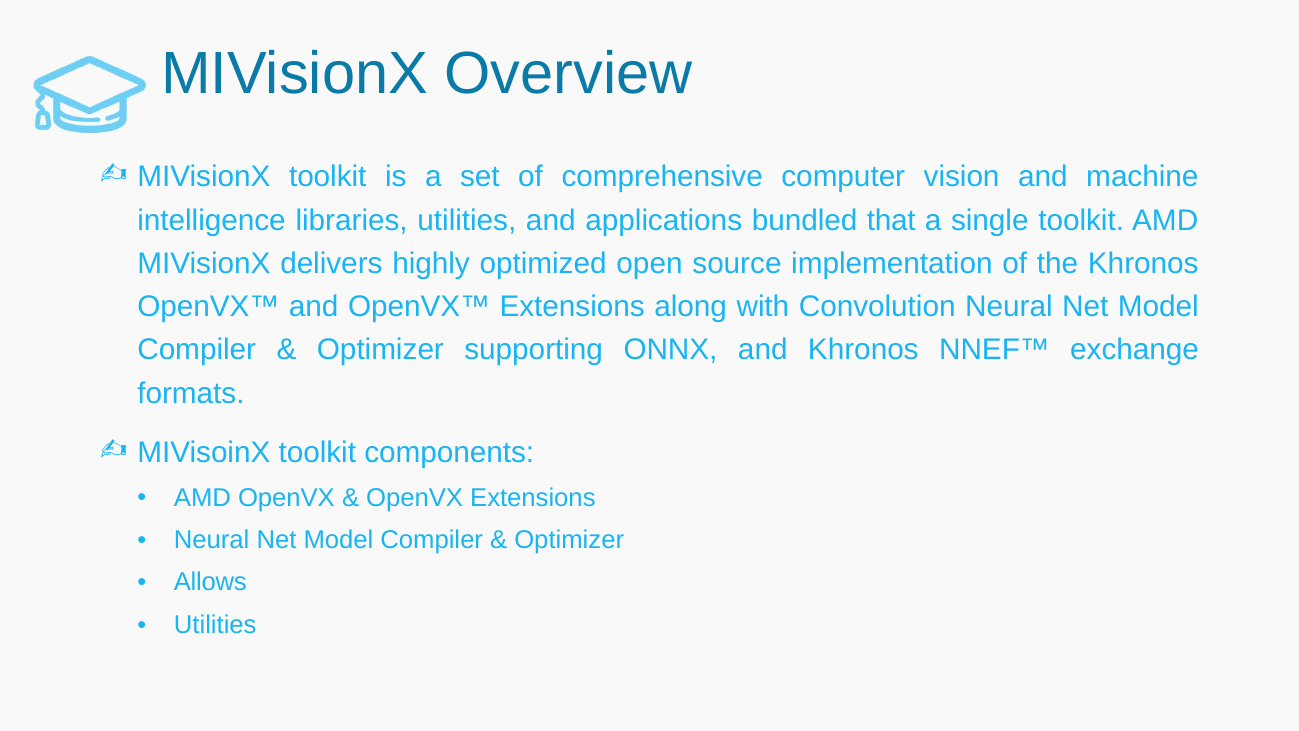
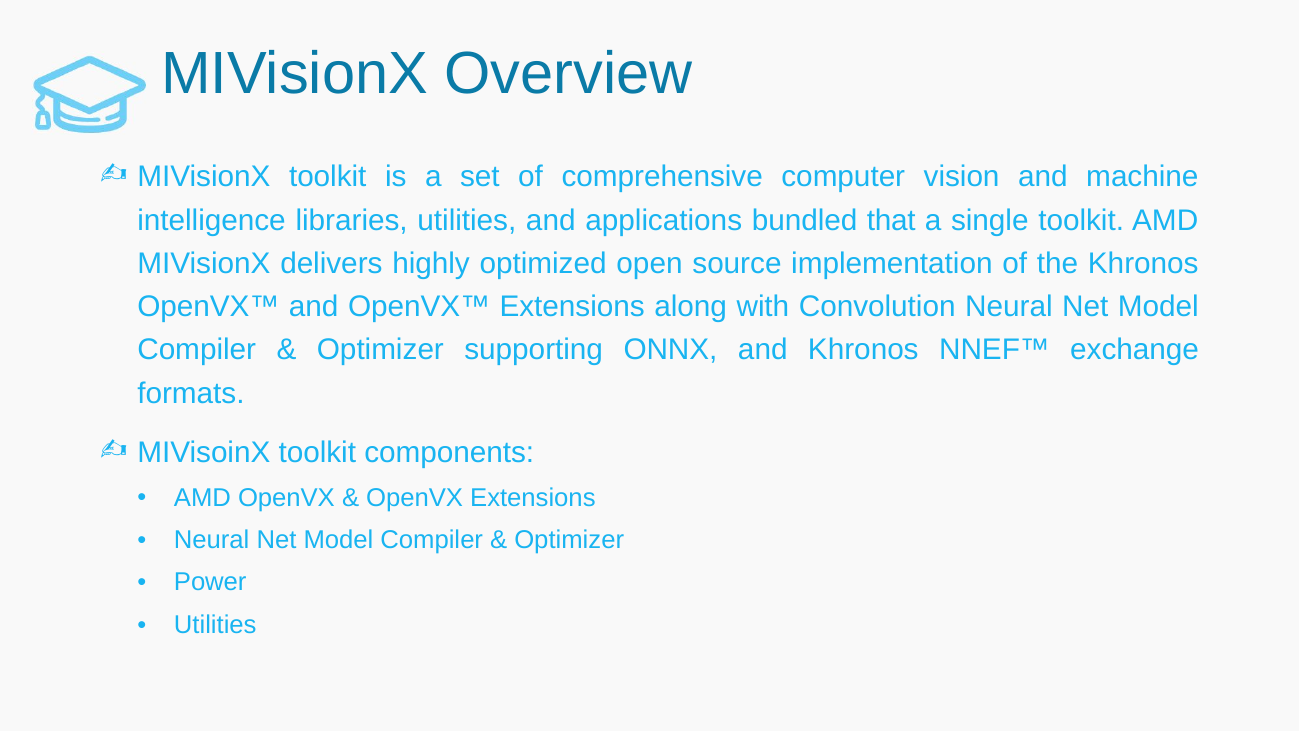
Allows: Allows -> Power
